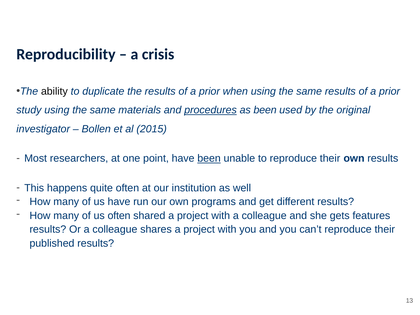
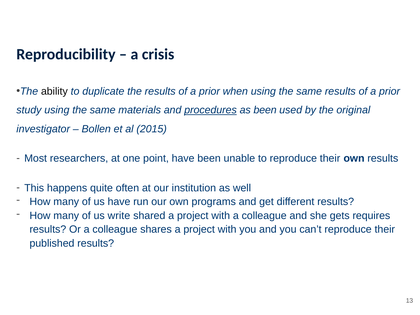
been at (209, 158) underline: present -> none
us often: often -> write
features: features -> requires
